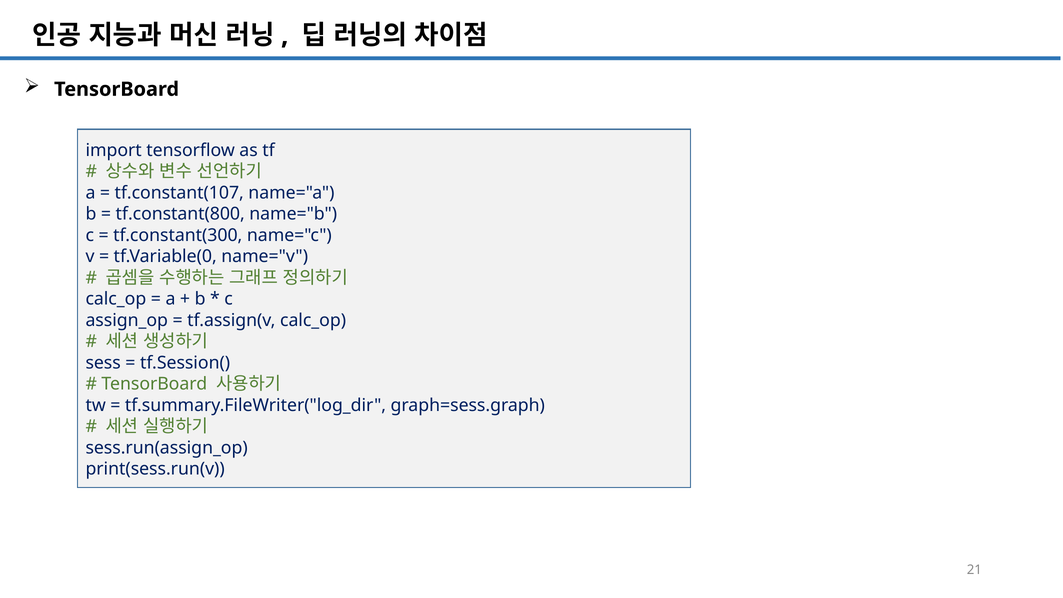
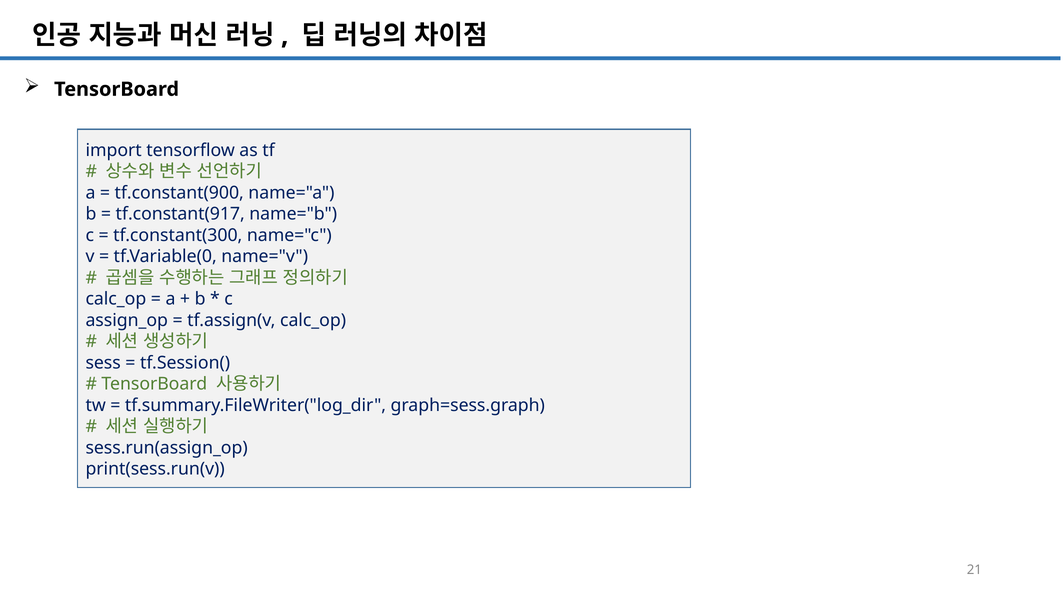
tf.constant(107: tf.constant(107 -> tf.constant(900
tf.constant(800: tf.constant(800 -> tf.constant(917
